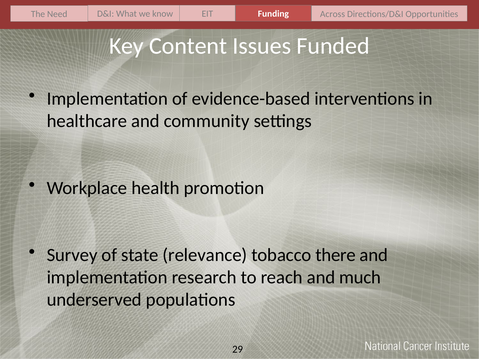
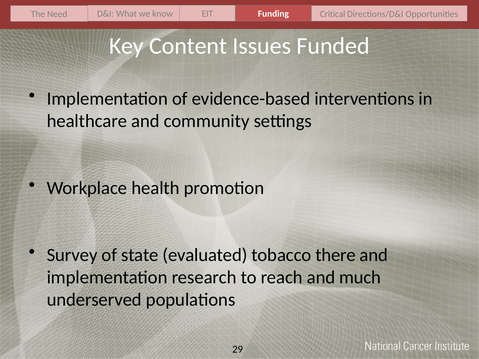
Across: Across -> Critical
relevance: relevance -> evaluated
